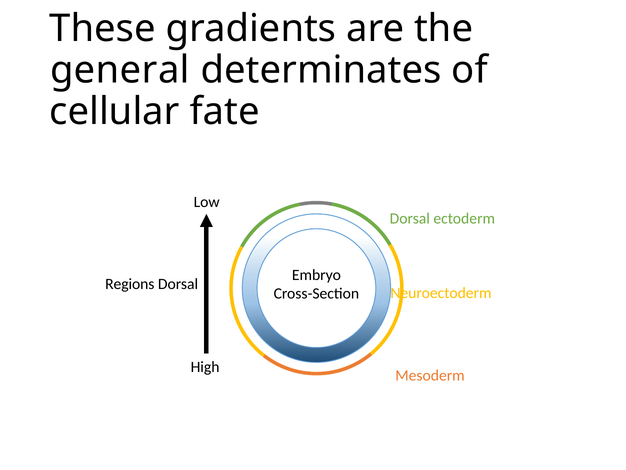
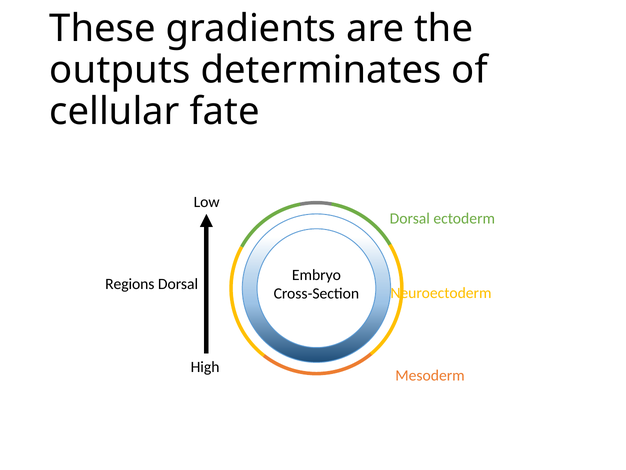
general: general -> outputs
